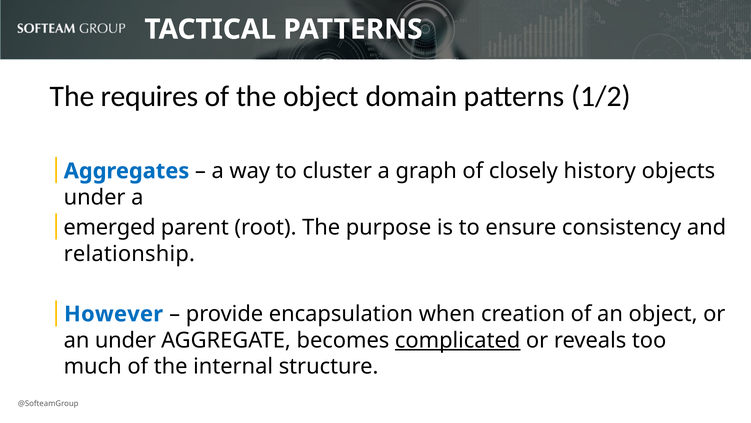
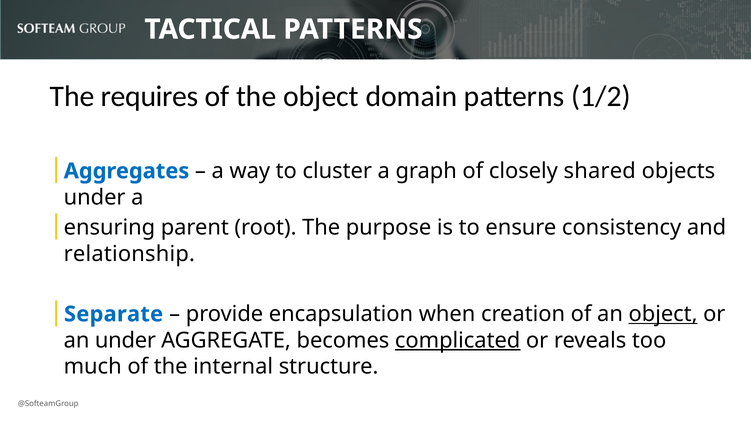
history: history -> shared
emerged: emerged -> ensuring
However: However -> Separate
object at (663, 314) underline: none -> present
